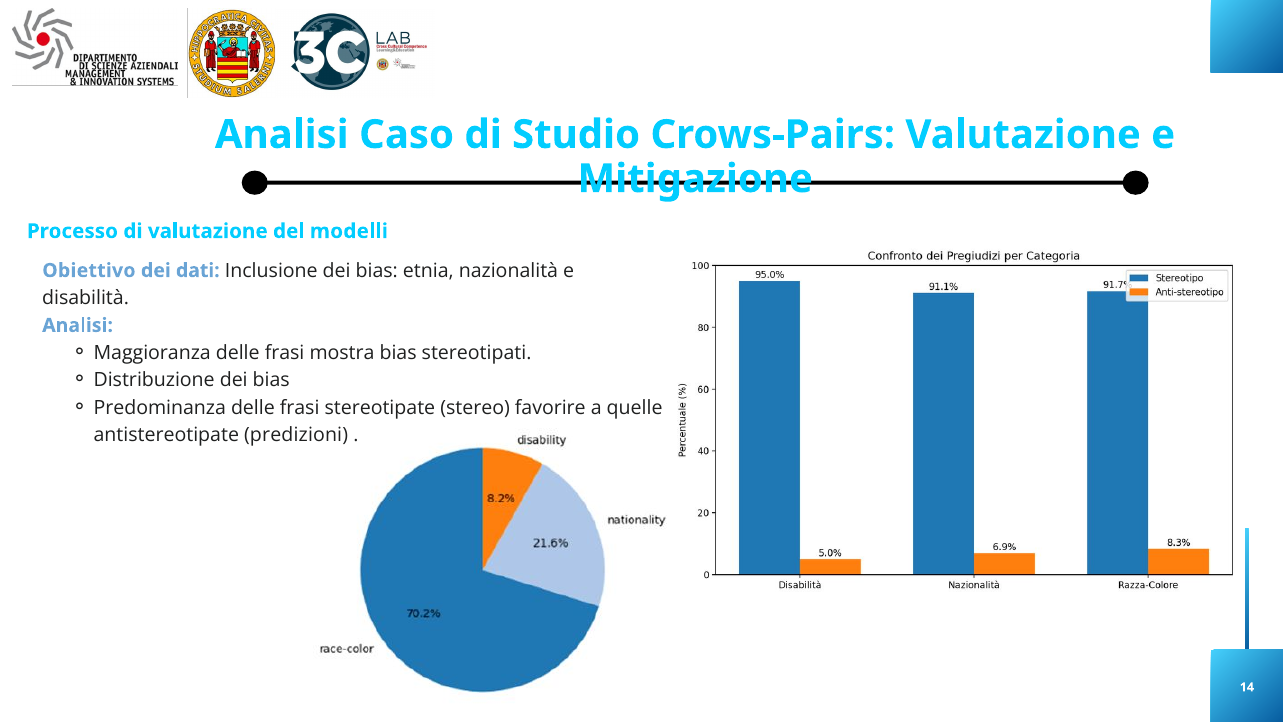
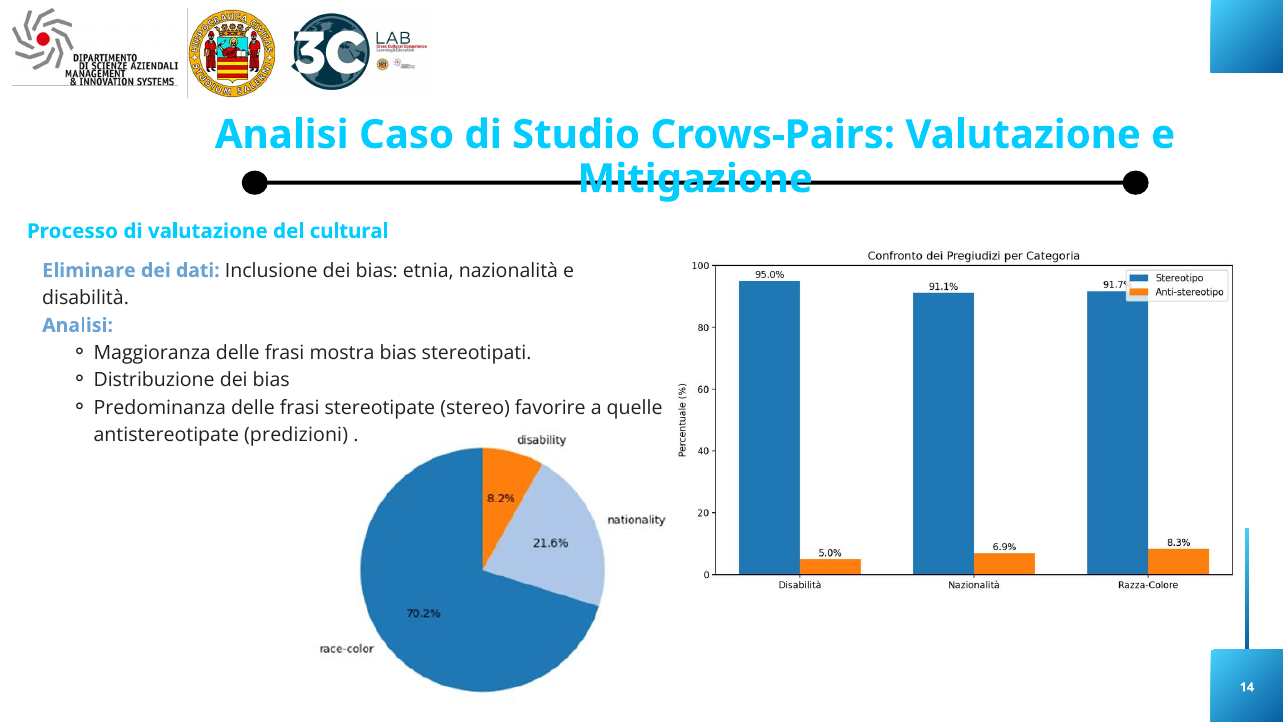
modelli: modelli -> cultural
Obiettivo: Obiettivo -> Eliminare
